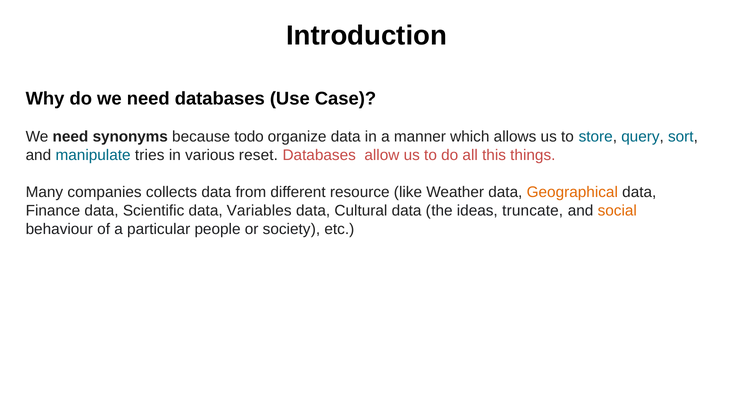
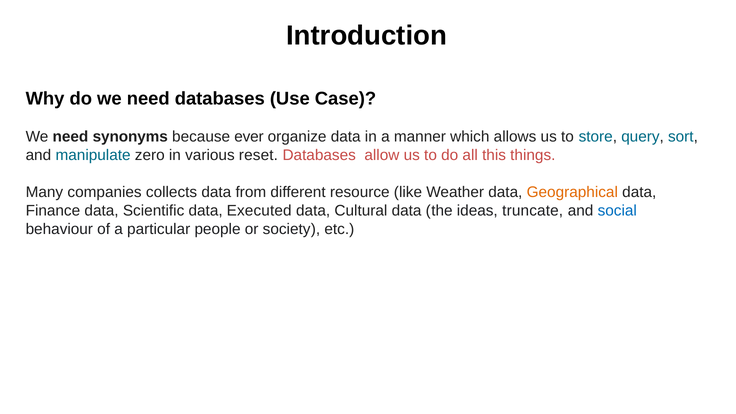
todo: todo -> ever
tries: tries -> zero
Variables: Variables -> Executed
social colour: orange -> blue
